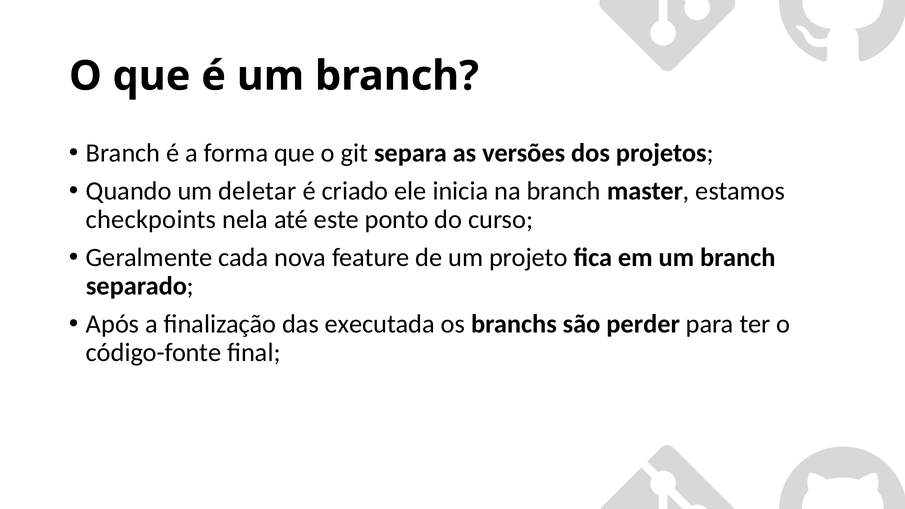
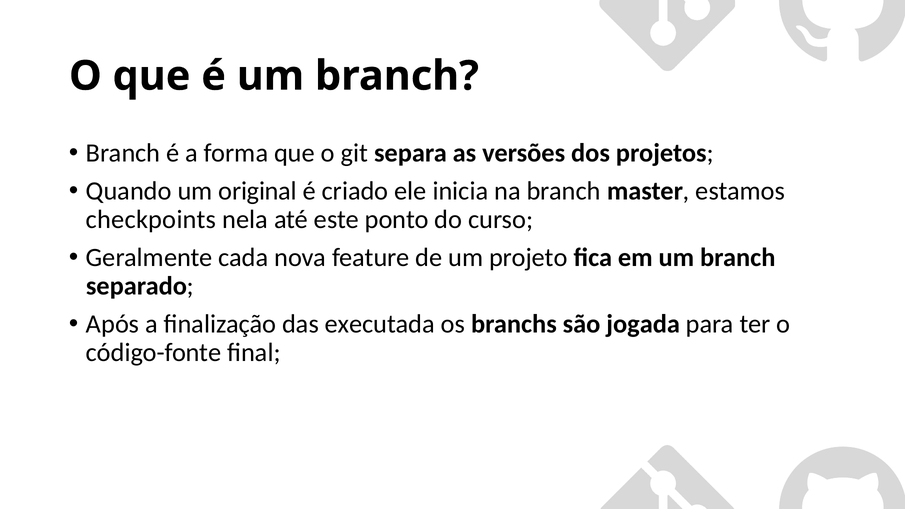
deletar: deletar -> original
perder: perder -> jogada
